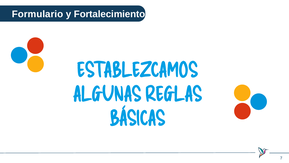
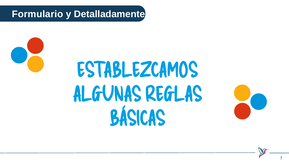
Fortalecimiento: Fortalecimiento -> Detalladamente
